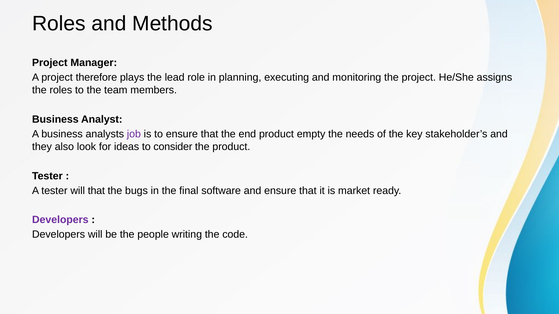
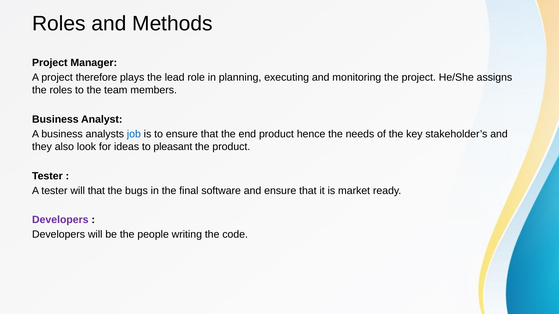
job colour: purple -> blue
empty: empty -> hence
consider: consider -> pleasant
